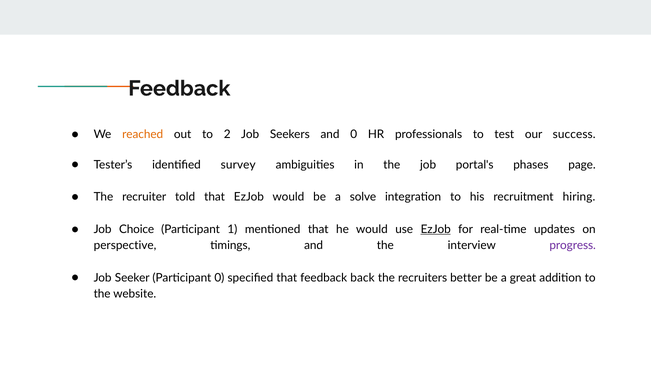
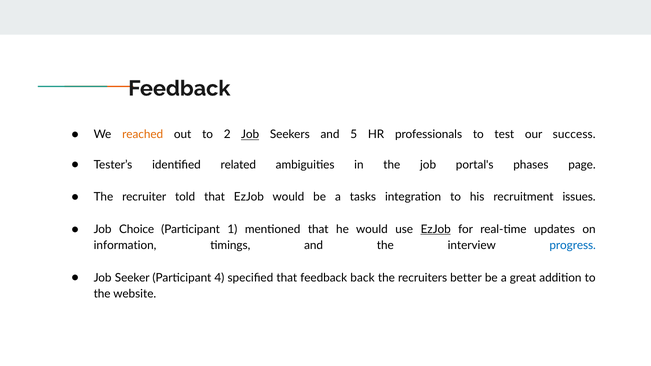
Job at (250, 135) underline: none -> present
and 0: 0 -> 5
survey: survey -> related
solve: solve -> tasks
hiring: hiring -> issues
perspective: perspective -> information
progress colour: purple -> blue
Participant 0: 0 -> 4
